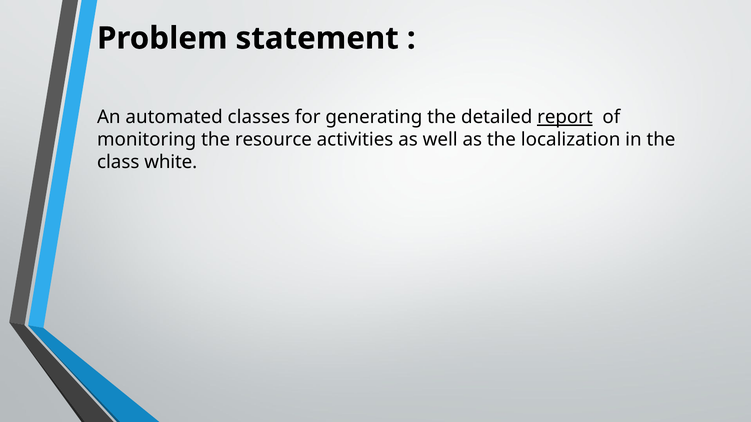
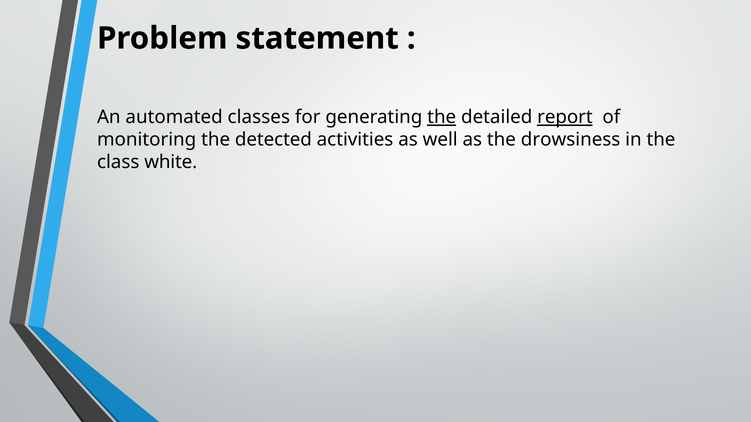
the at (442, 117) underline: none -> present
resource: resource -> detected
localization: localization -> drowsiness
